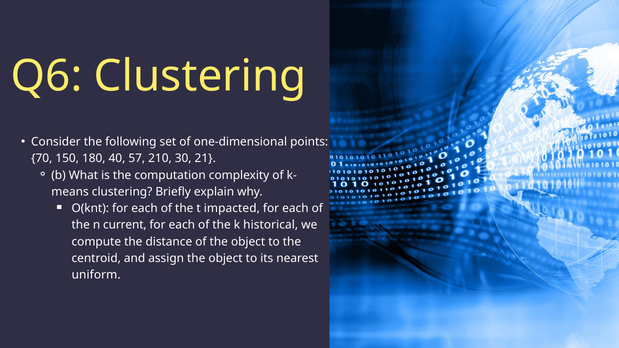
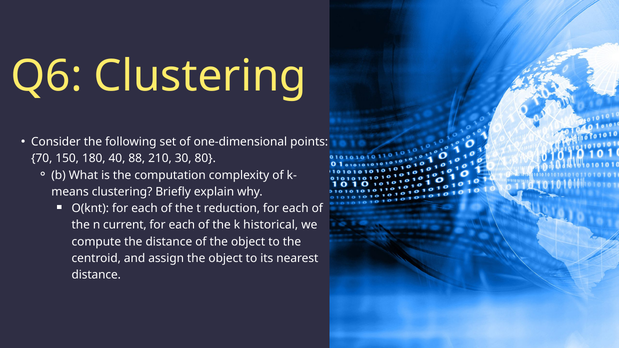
57: 57 -> 88
21: 21 -> 80
impacted: impacted -> reduction
uniform at (96, 275): uniform -> distance
